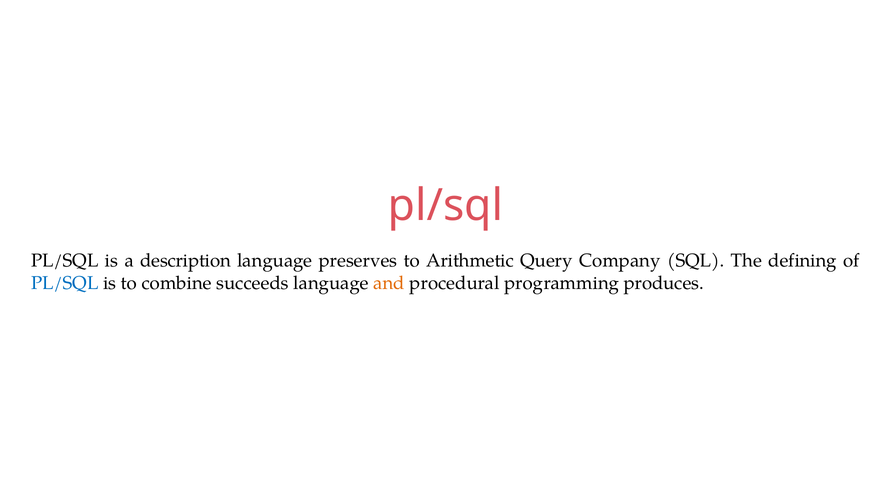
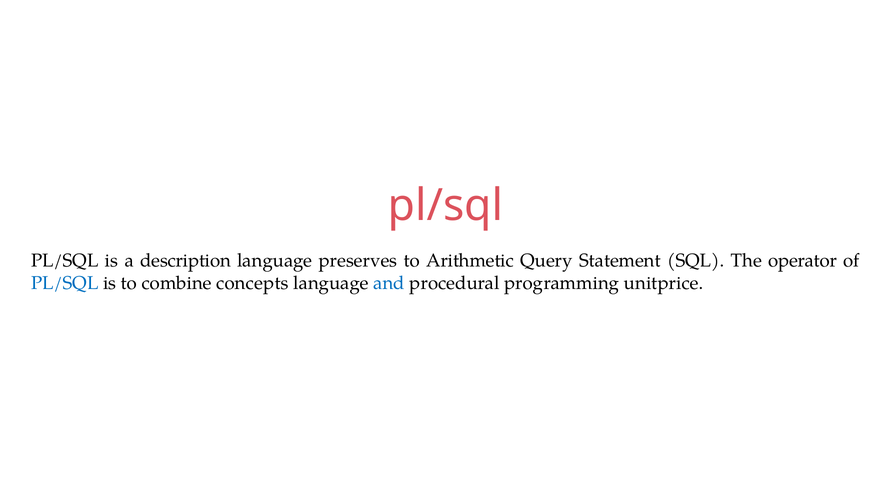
Company: Company -> Statement
defining: defining -> operator
succeeds: succeeds -> concepts
and colour: orange -> blue
produces: produces -> unitprice
